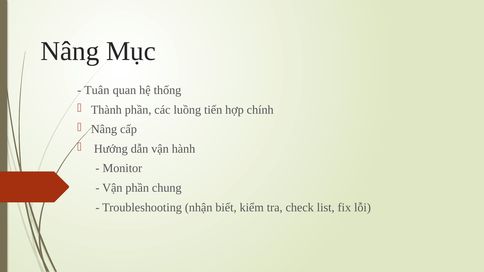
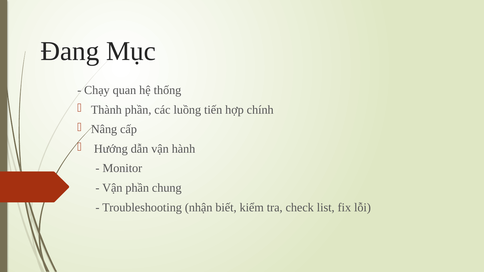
Nâng at (70, 51): Nâng -> Đang
Tuân: Tuân -> Chạy
